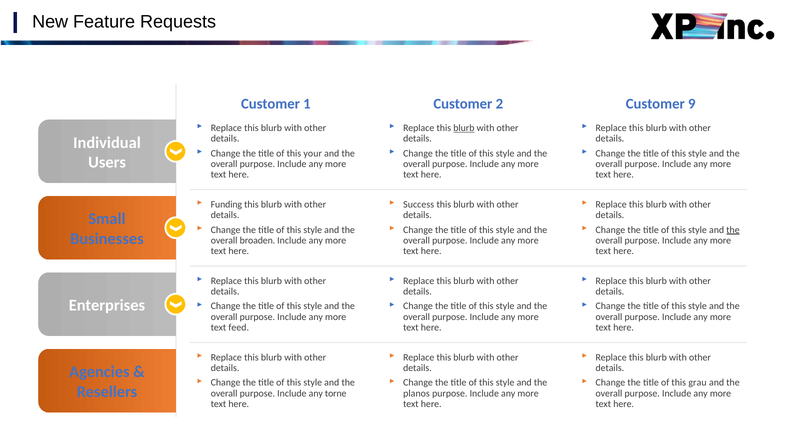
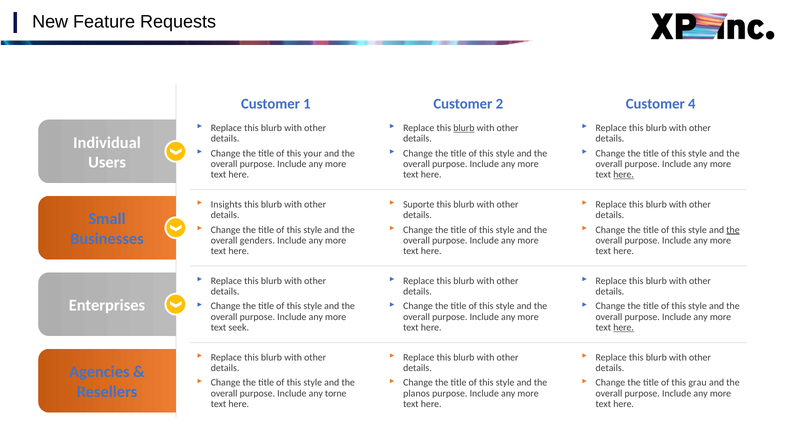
9: 9 -> 4
here at (624, 174) underline: none -> present
Funding: Funding -> Insights
Success: Success -> Suporte
broaden: broaden -> genders
feed: feed -> seek
here at (624, 327) underline: none -> present
